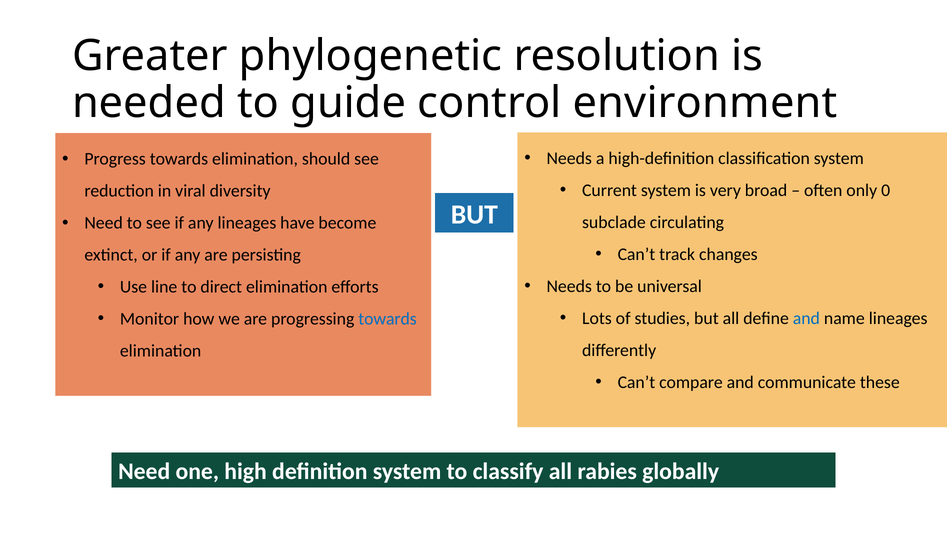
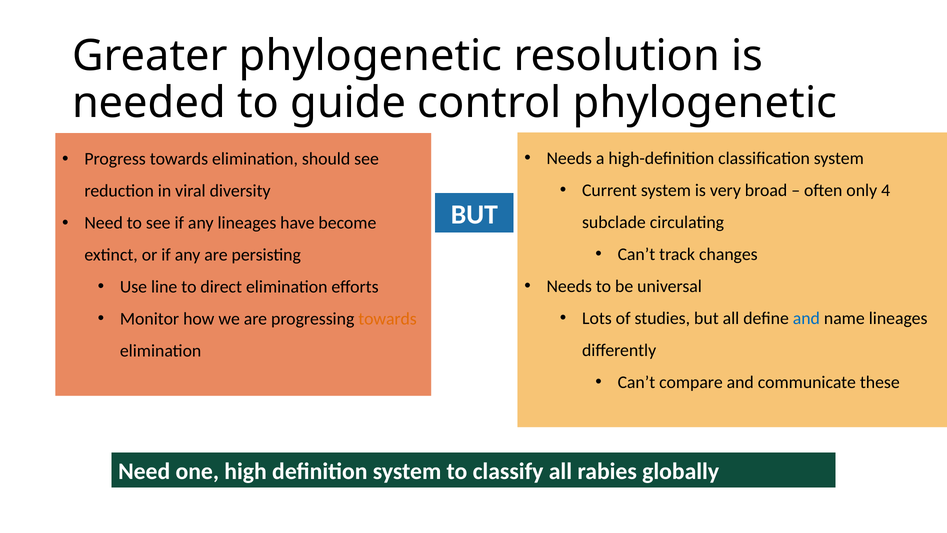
control environment: environment -> phylogenetic
0: 0 -> 4
towards at (388, 319) colour: blue -> orange
